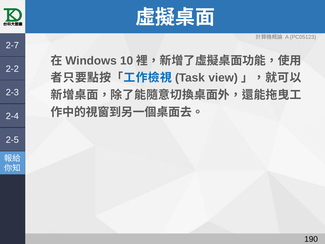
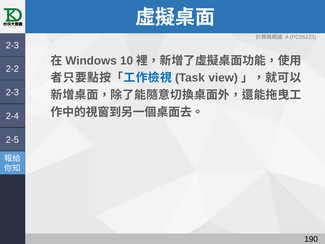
2-7 at (12, 45): 2-7 -> 2-3
